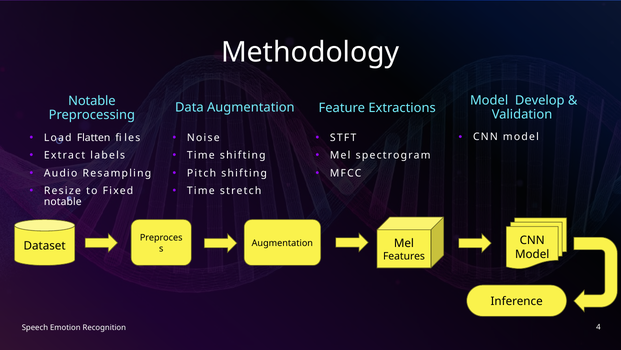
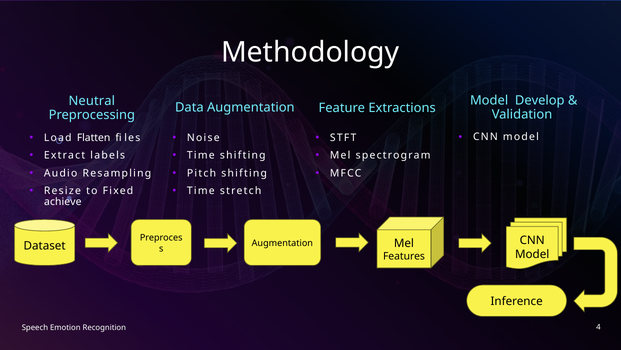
Notable at (92, 101): Notable -> Neutral
notable at (63, 202): notable -> achieve
